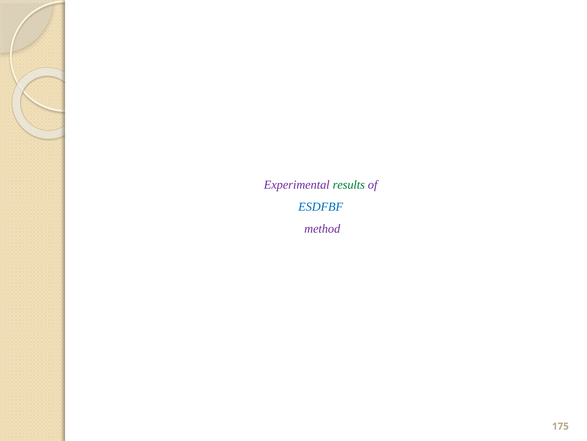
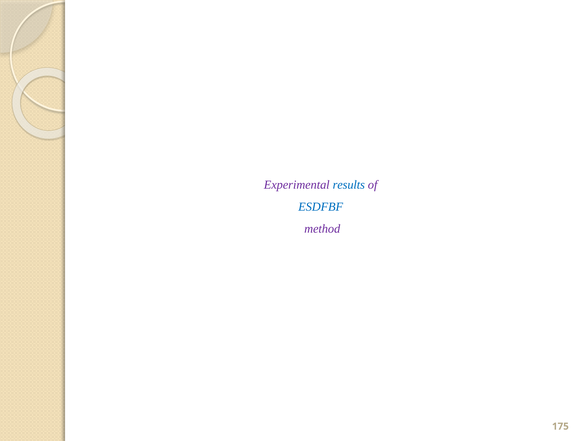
results colour: green -> blue
